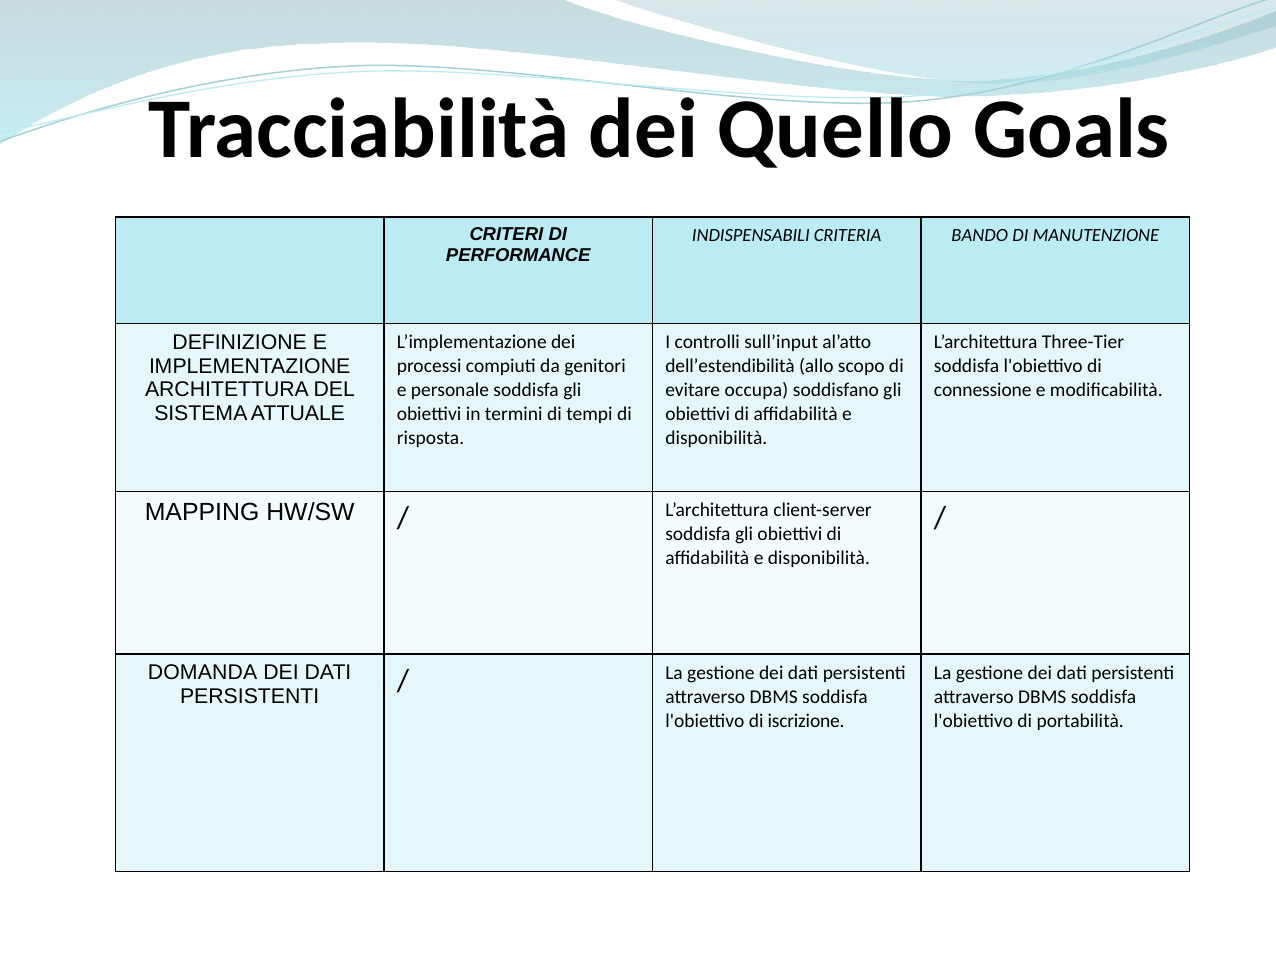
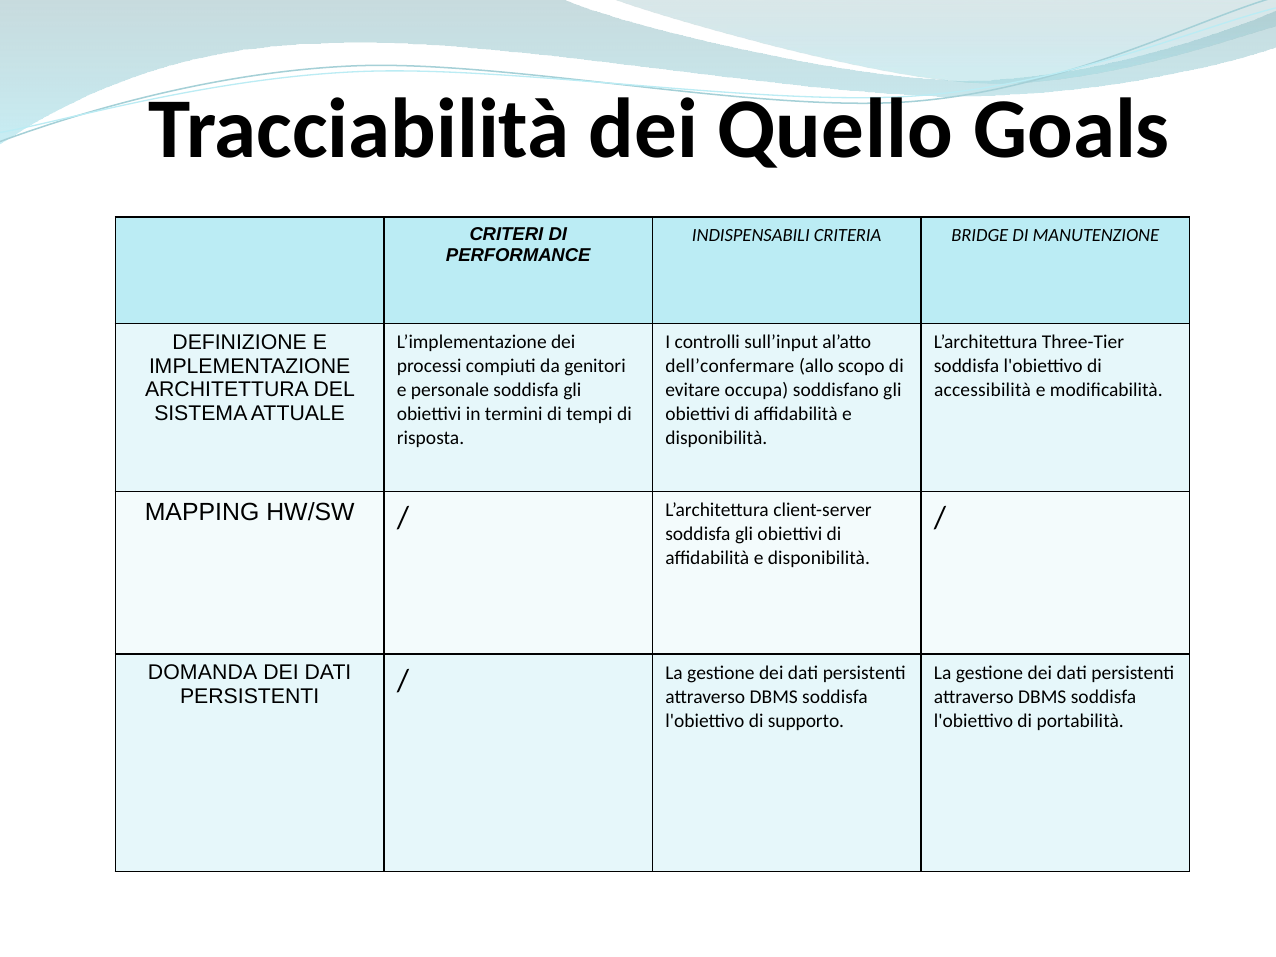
BANDO: BANDO -> BRIDGE
dell’estendibilità: dell’estendibilità -> dell’confermare
connessione: connessione -> accessibilità
iscrizione: iscrizione -> supporto
